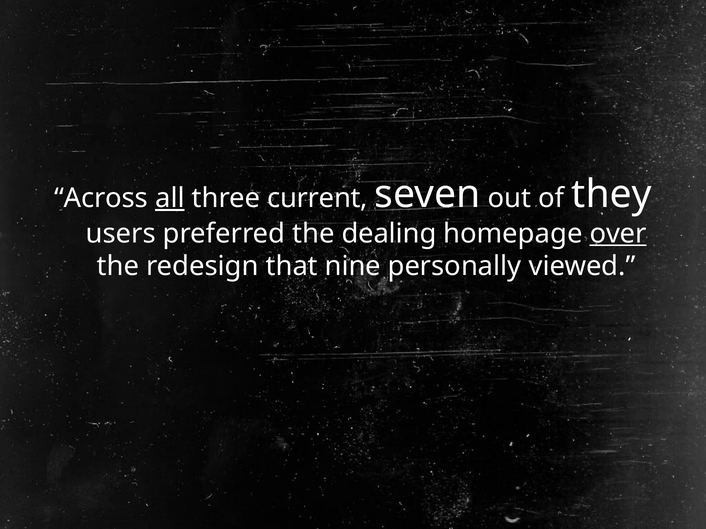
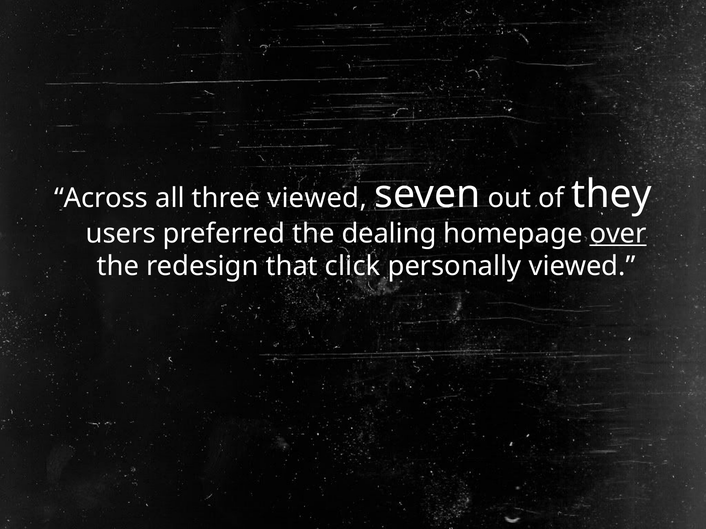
all underline: present -> none
three current: current -> viewed
nine: nine -> click
